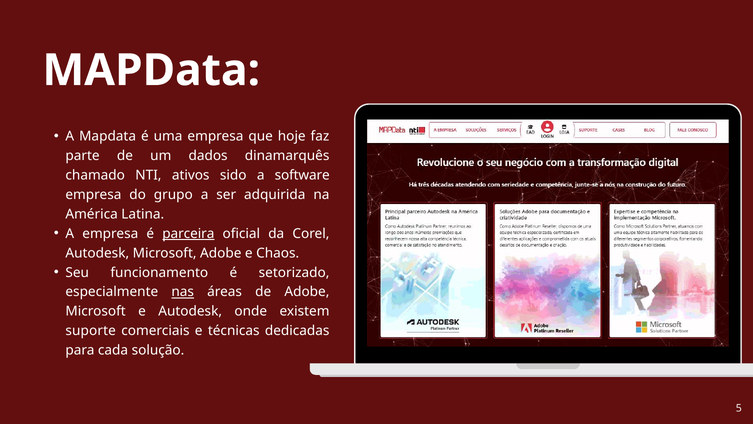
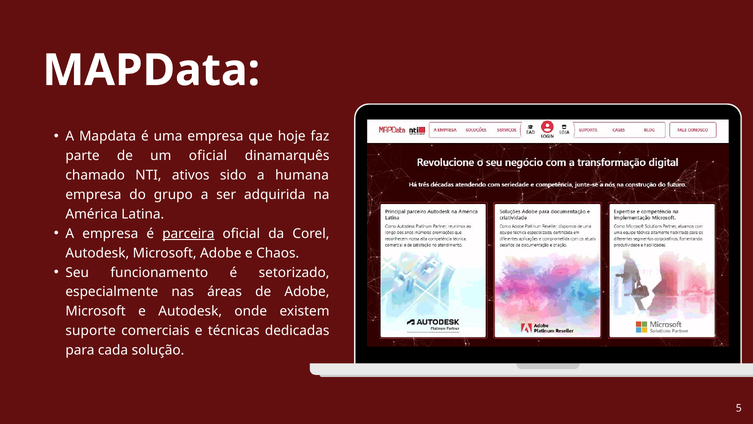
um dados: dados -> oficial
software: software -> humana
nas underline: present -> none
